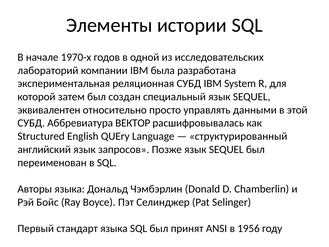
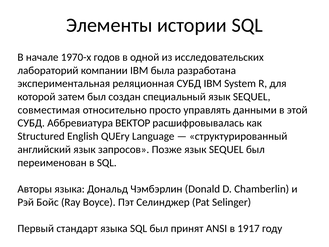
эквивалентен: эквивалентен -> совместимая
1956: 1956 -> 1917
